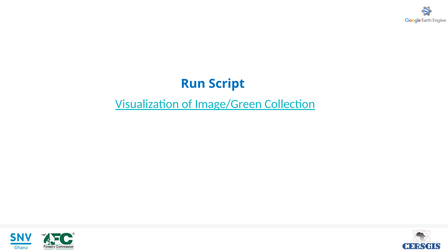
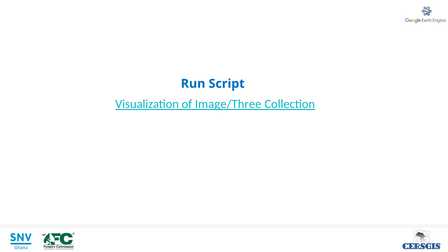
Image/Green: Image/Green -> Image/Three
